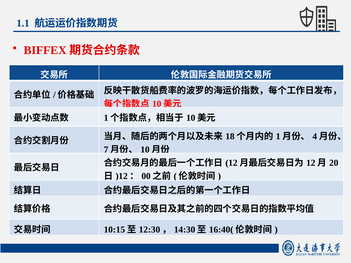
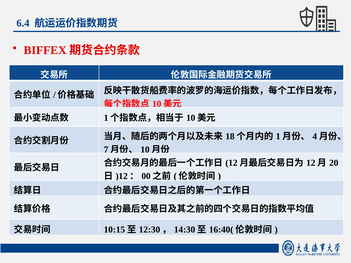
1.1: 1.1 -> 6.4
